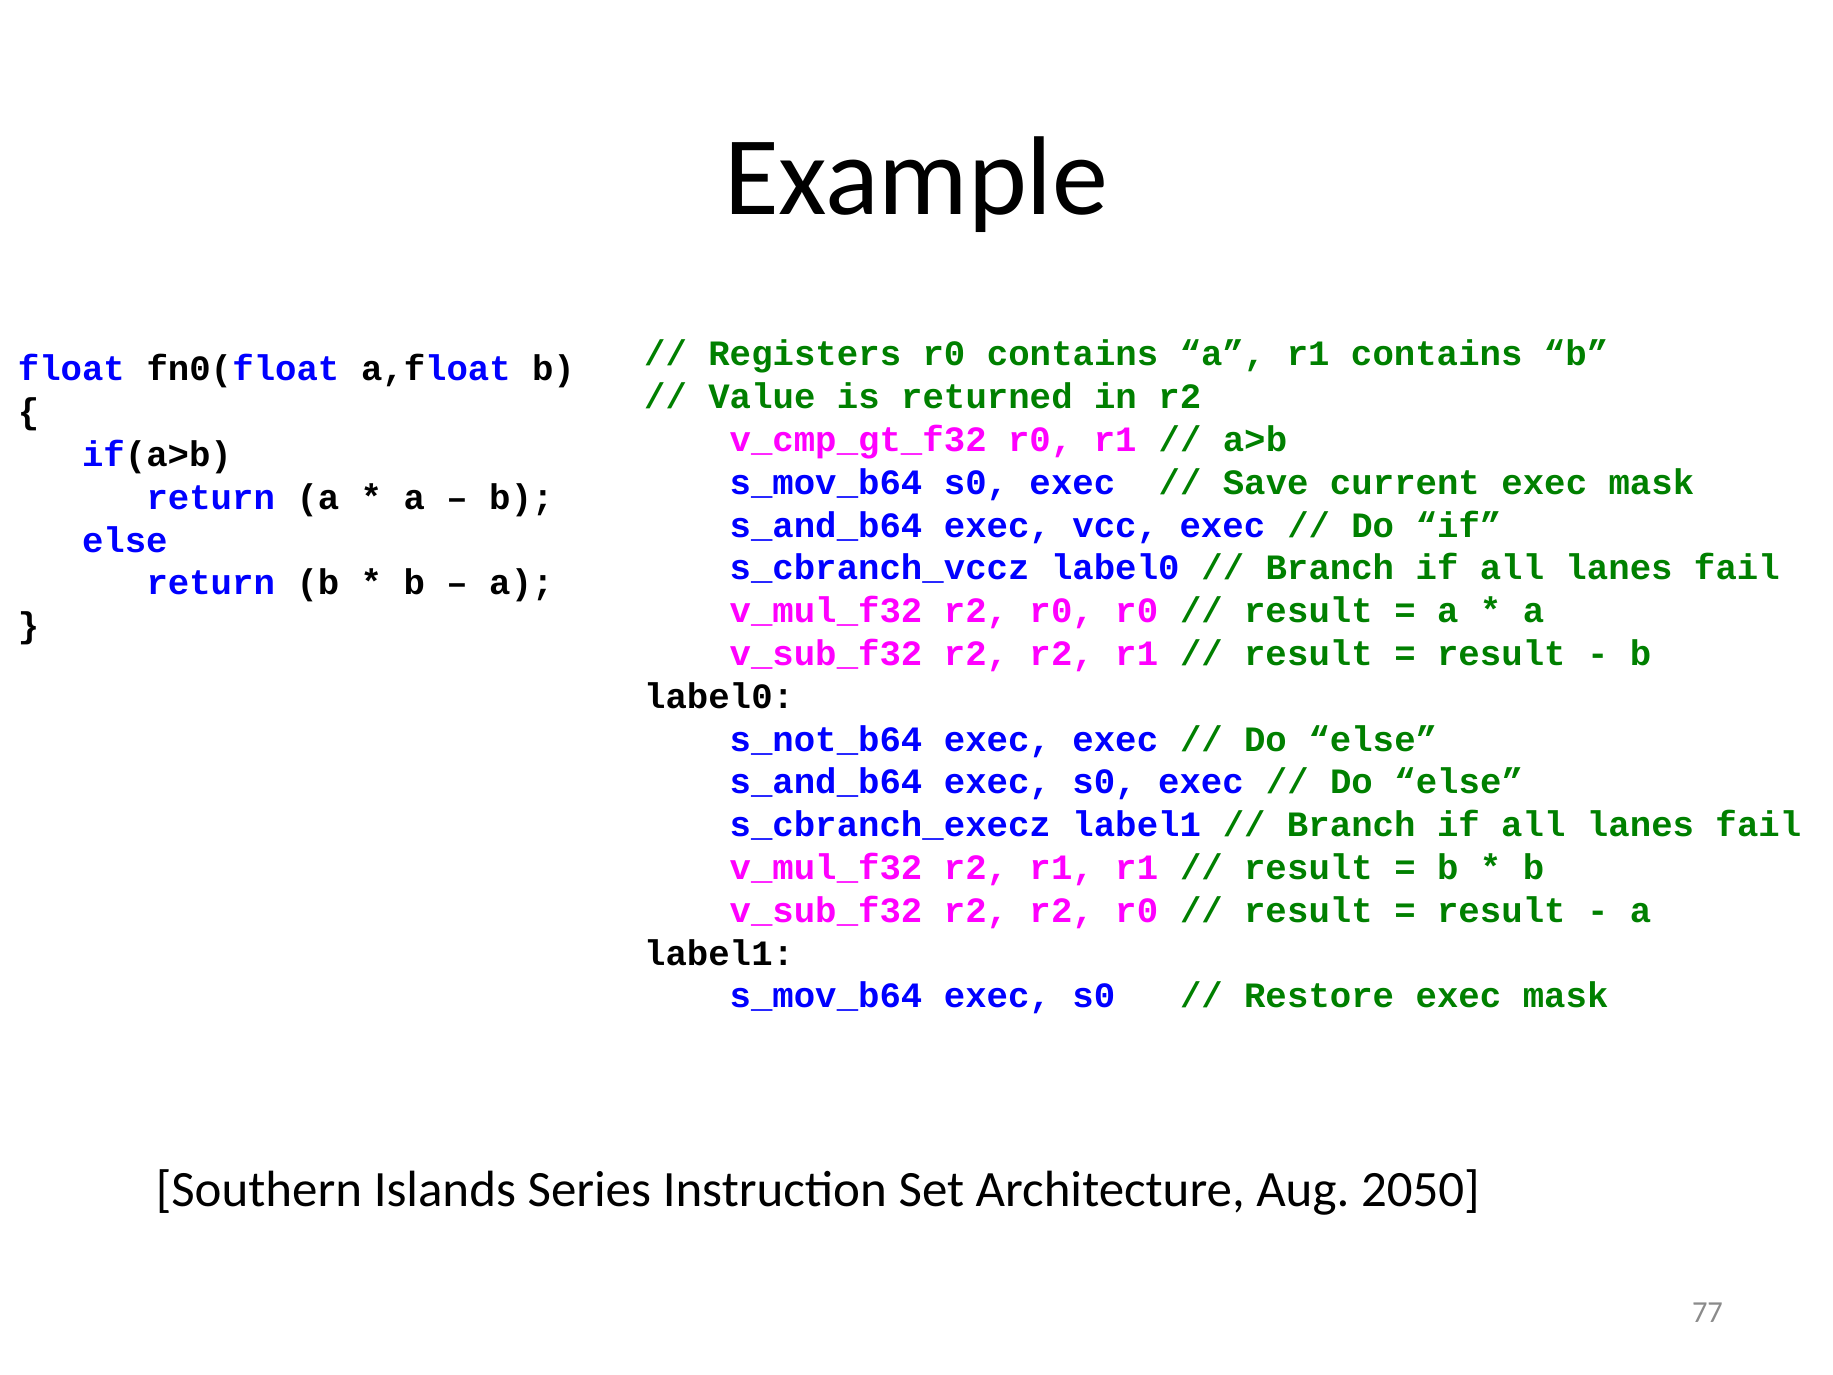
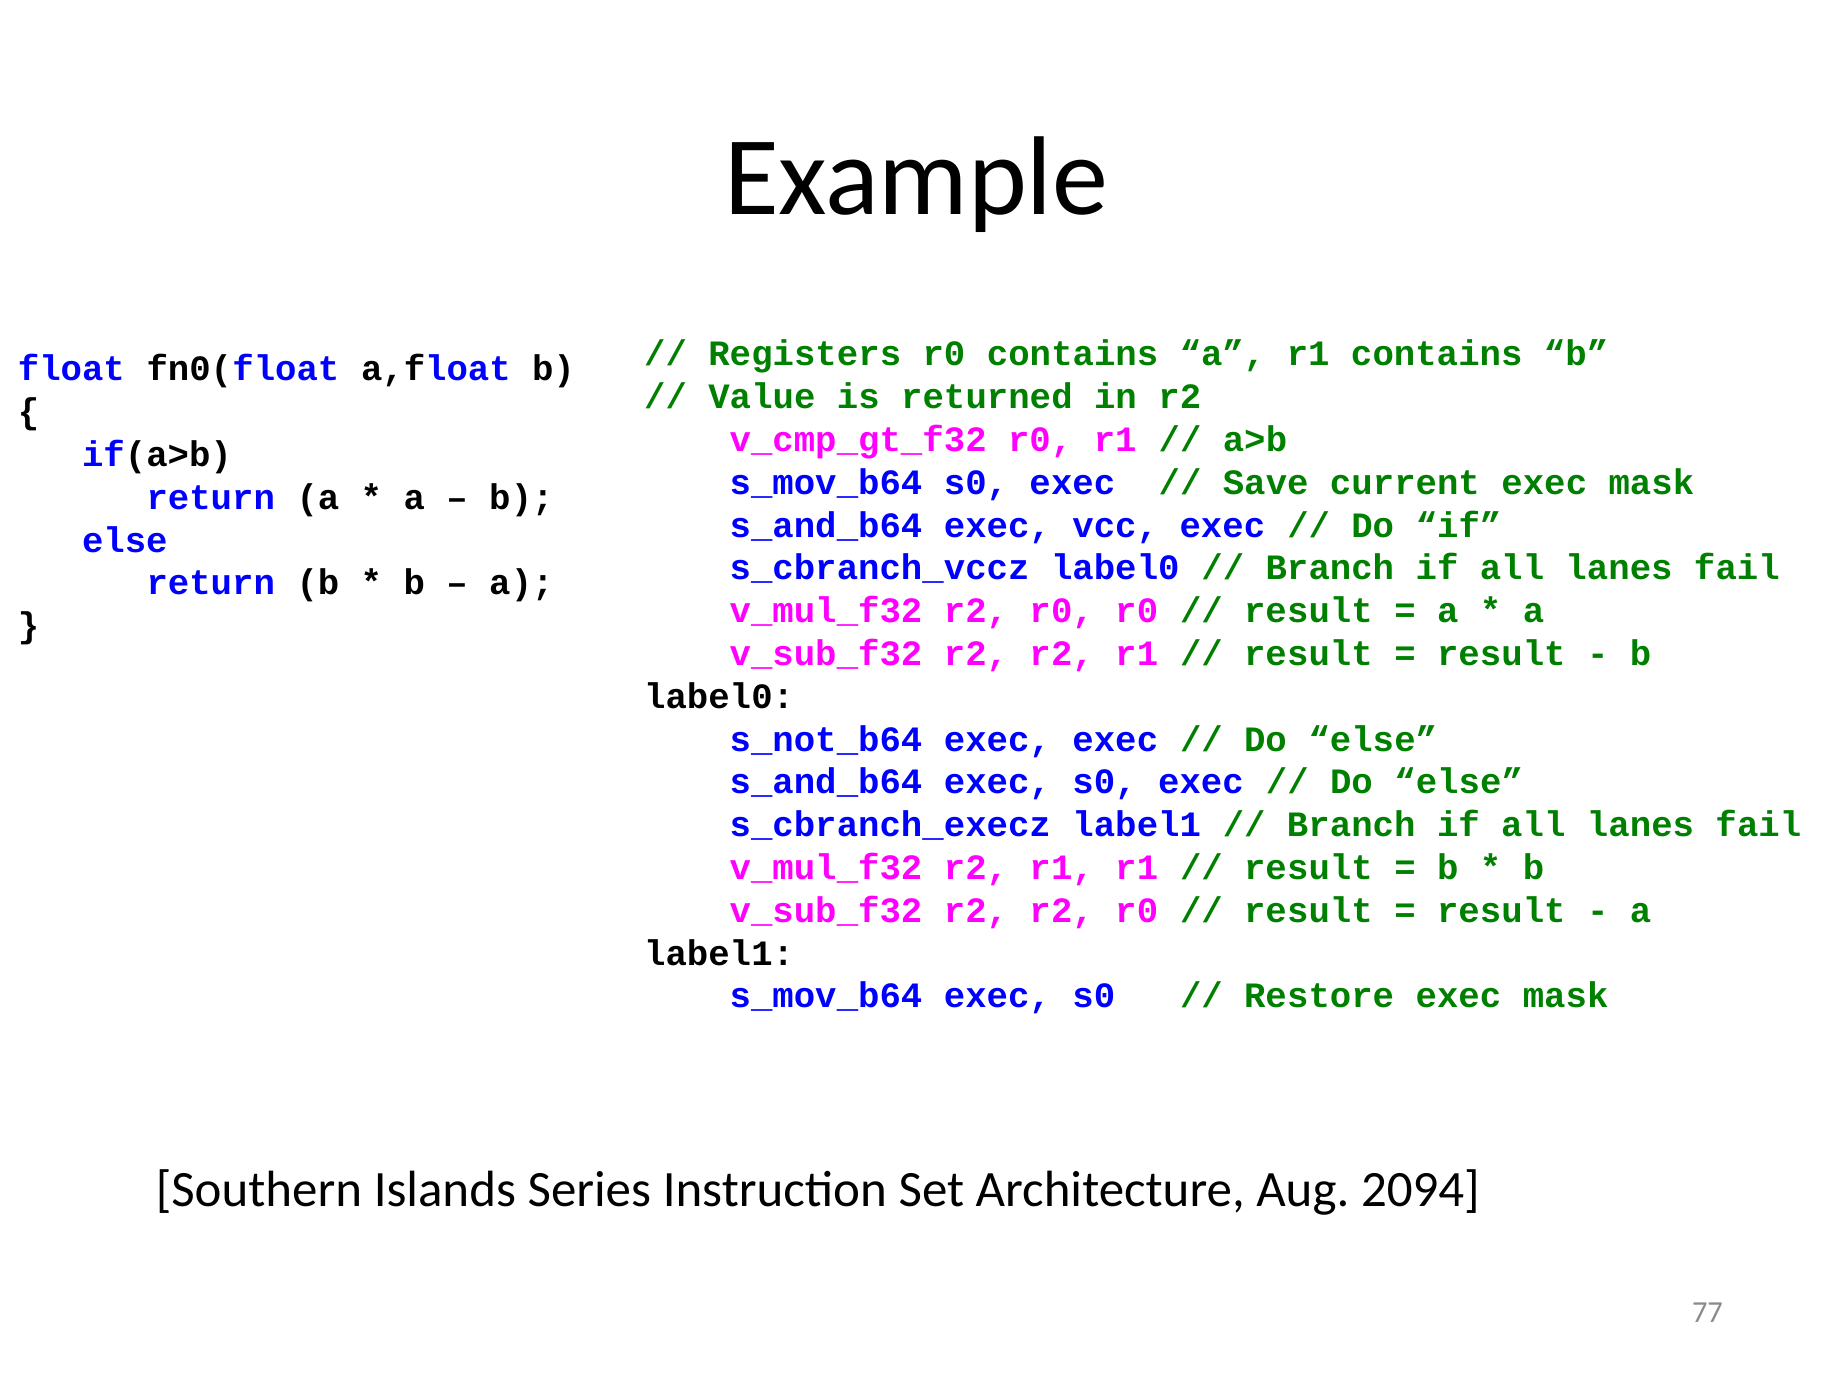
2050: 2050 -> 2094
